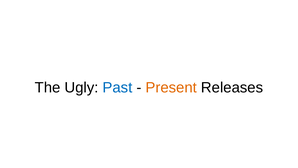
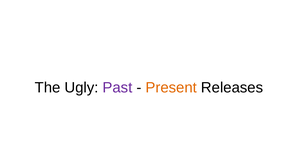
Past colour: blue -> purple
